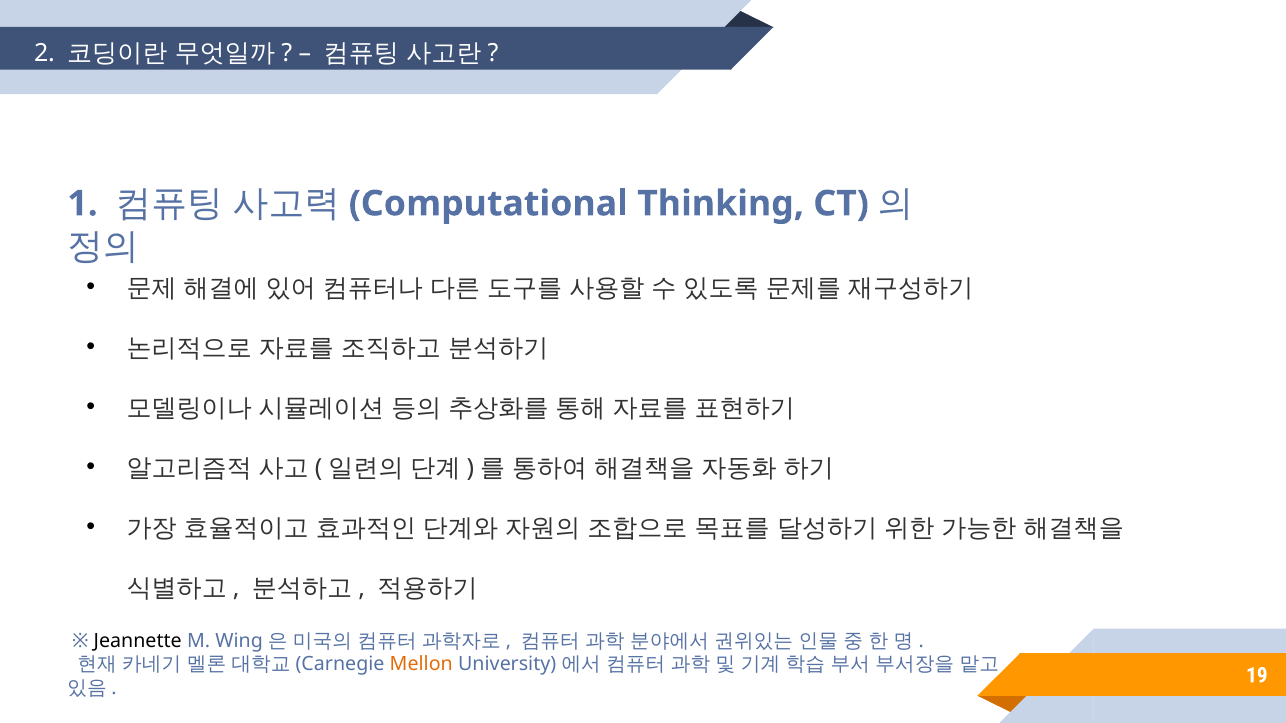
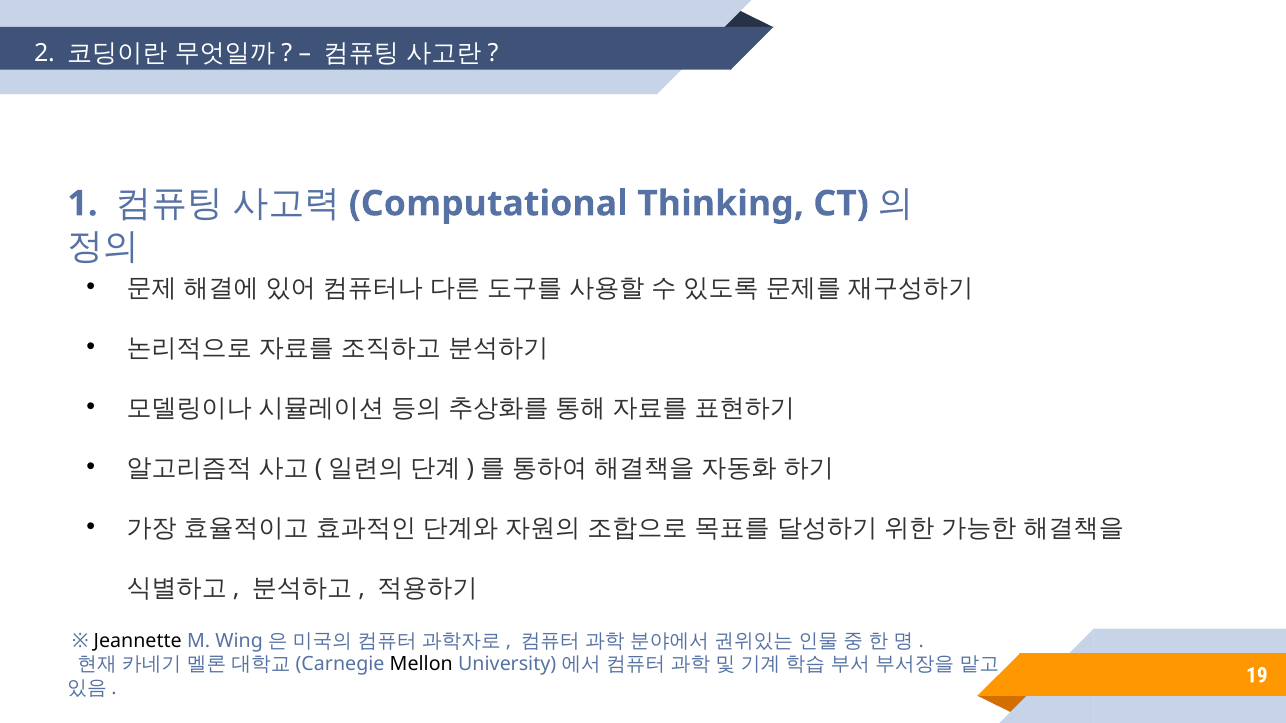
Mellon colour: orange -> black
